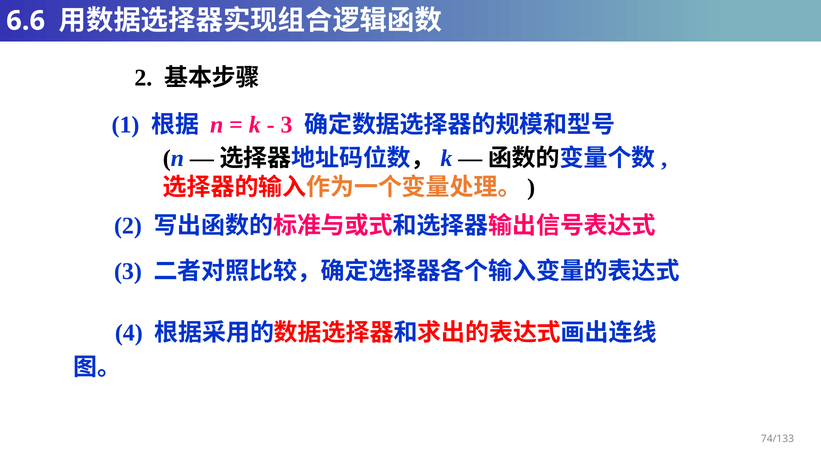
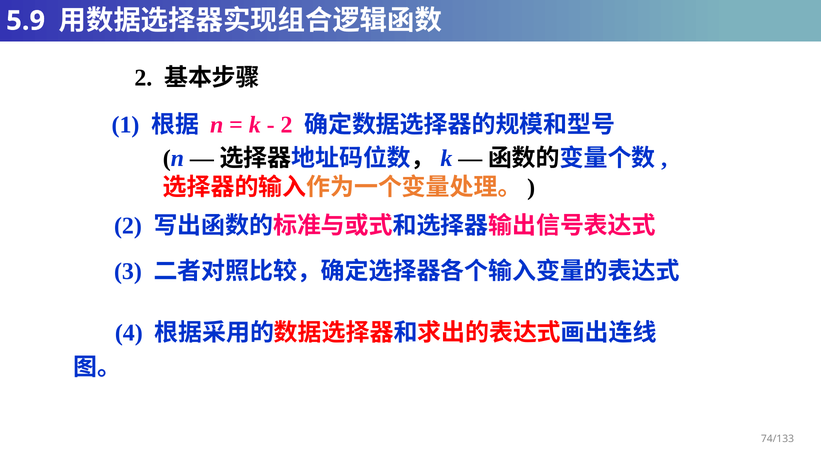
6.6: 6.6 -> 5.9
3 at (287, 125): 3 -> 2
